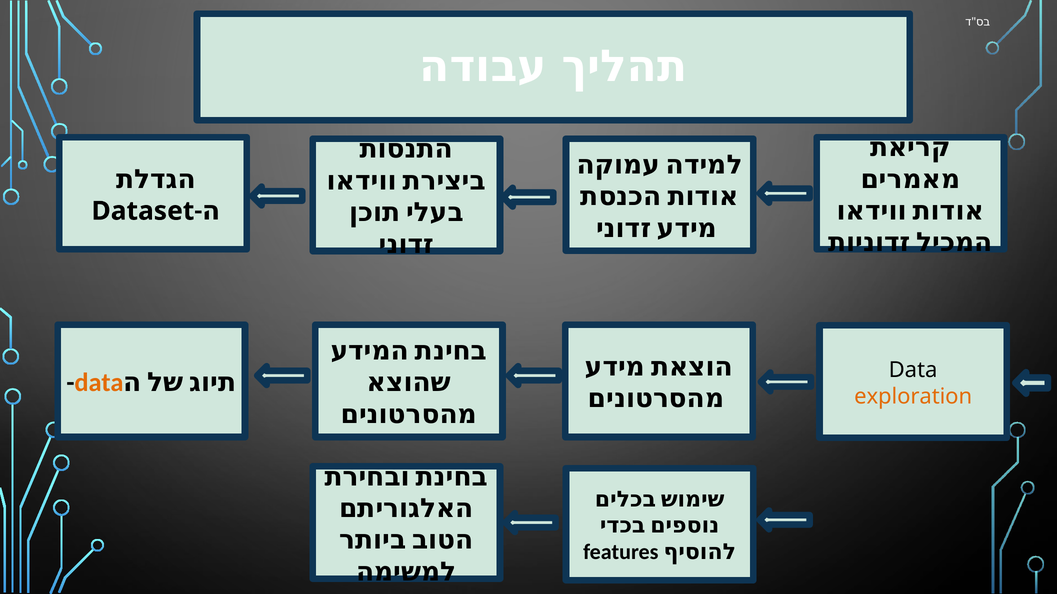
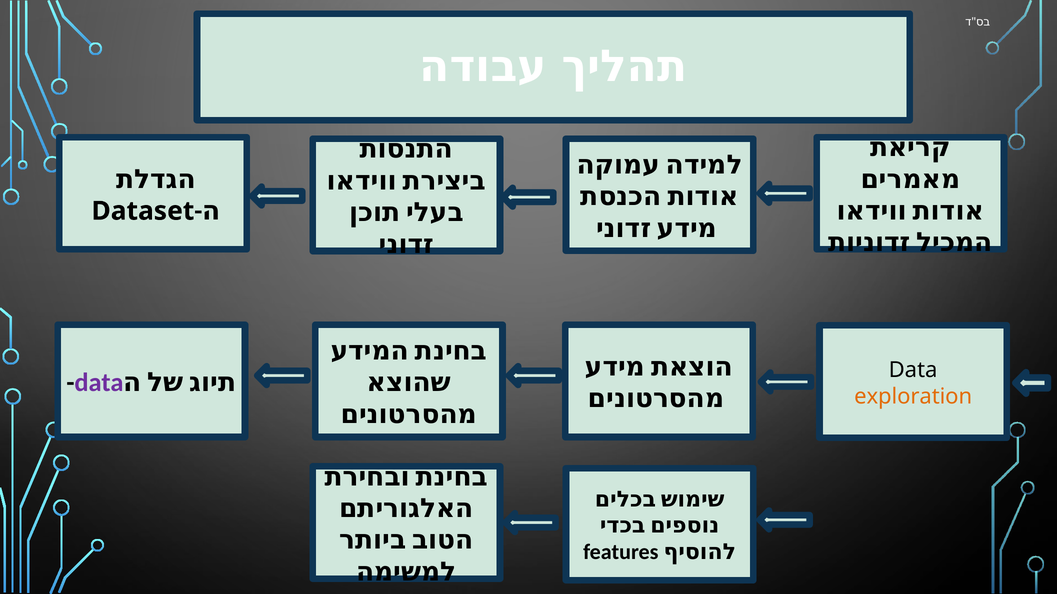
data at (99, 383) colour: orange -> purple
